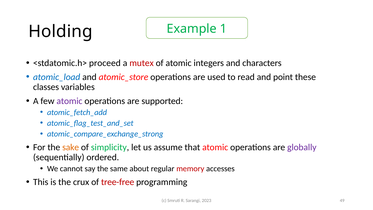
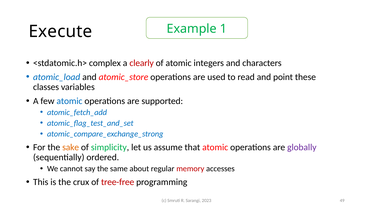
Holding: Holding -> Execute
proceed: proceed -> complex
mutex: mutex -> clearly
atomic at (69, 101) colour: purple -> blue
